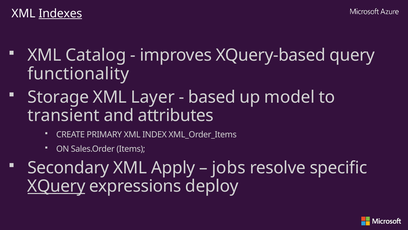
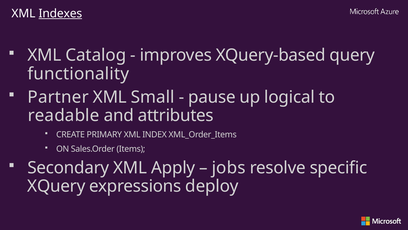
Storage: Storage -> Partner
Layer: Layer -> Small
based: based -> pause
model: model -> logical
transient: transient -> readable
XQuery underline: present -> none
